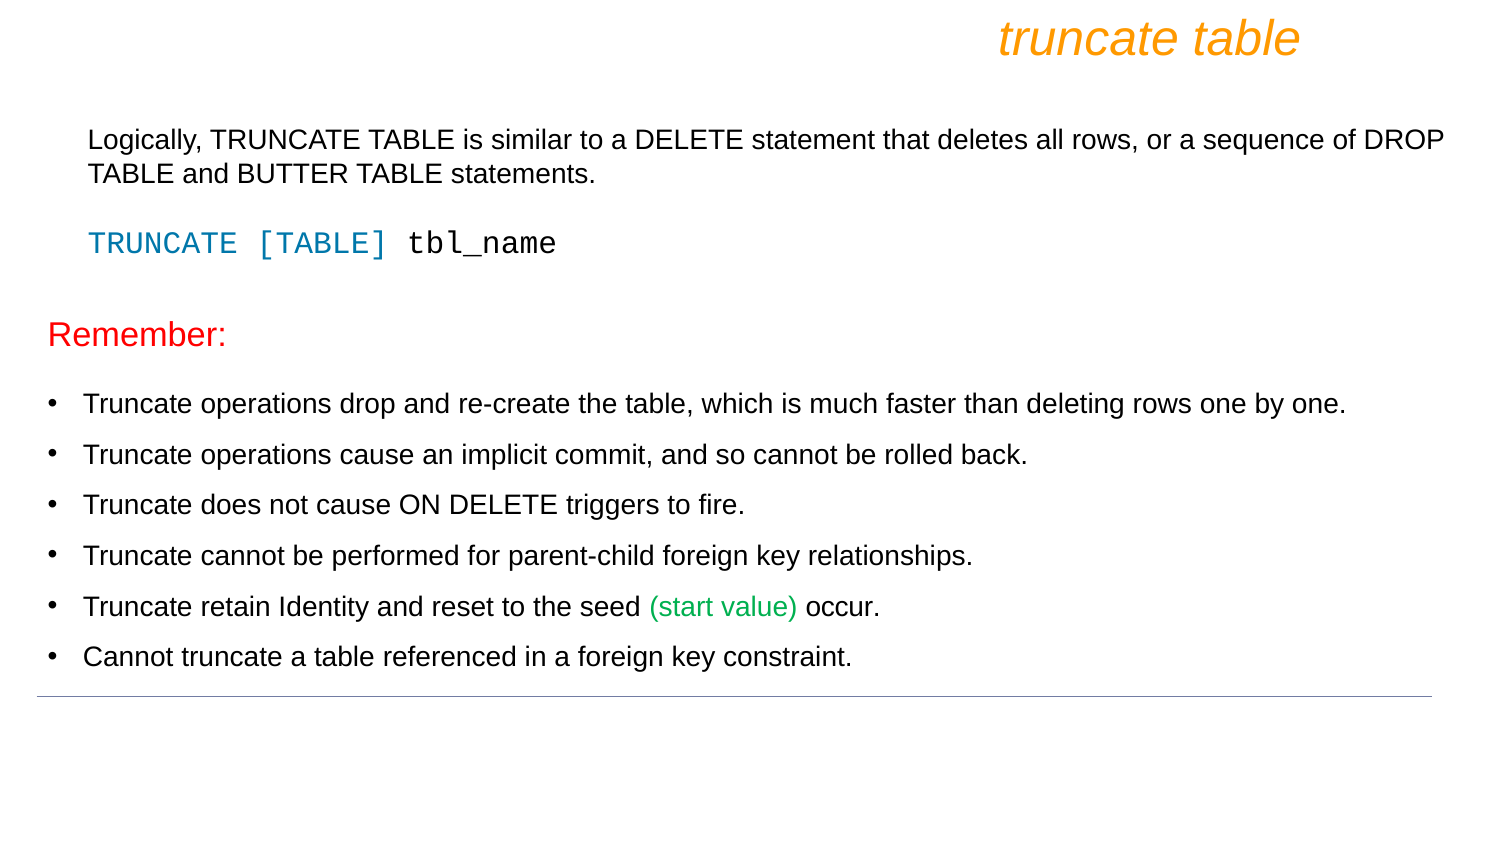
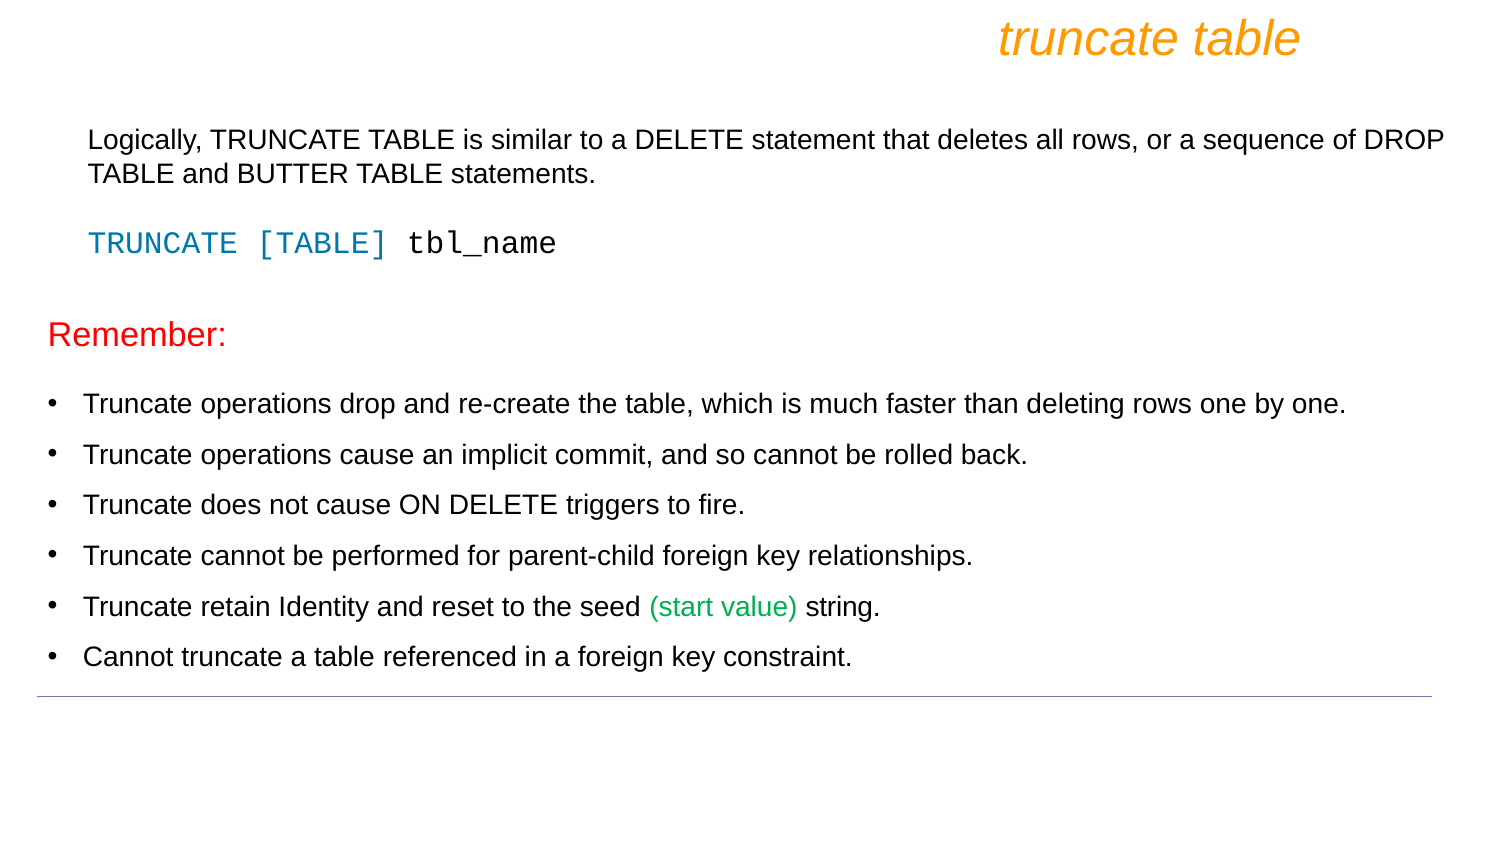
occur: occur -> string
